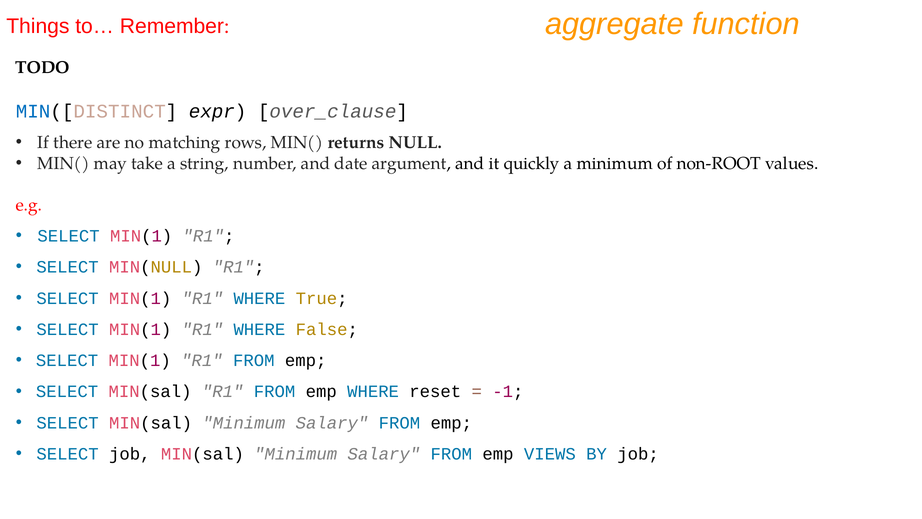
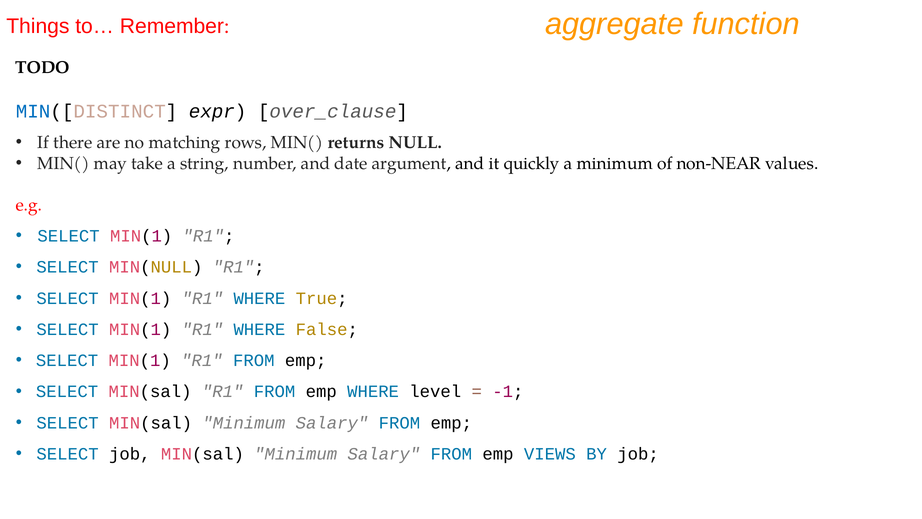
non-ROOT: non-ROOT -> non-NEAR
reset: reset -> level
